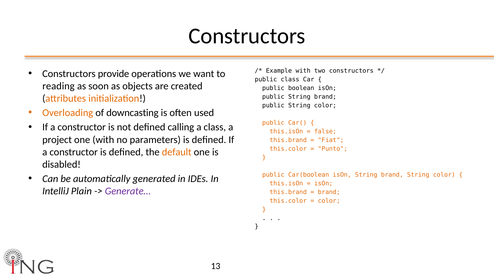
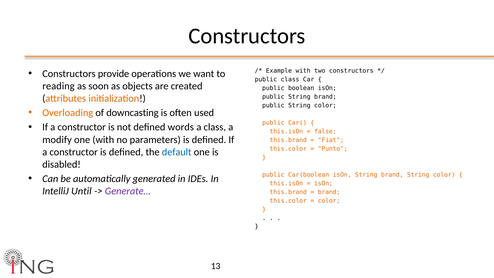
calling: calling -> words
project: project -> modify
default colour: orange -> blue
Plain: Plain -> Until
